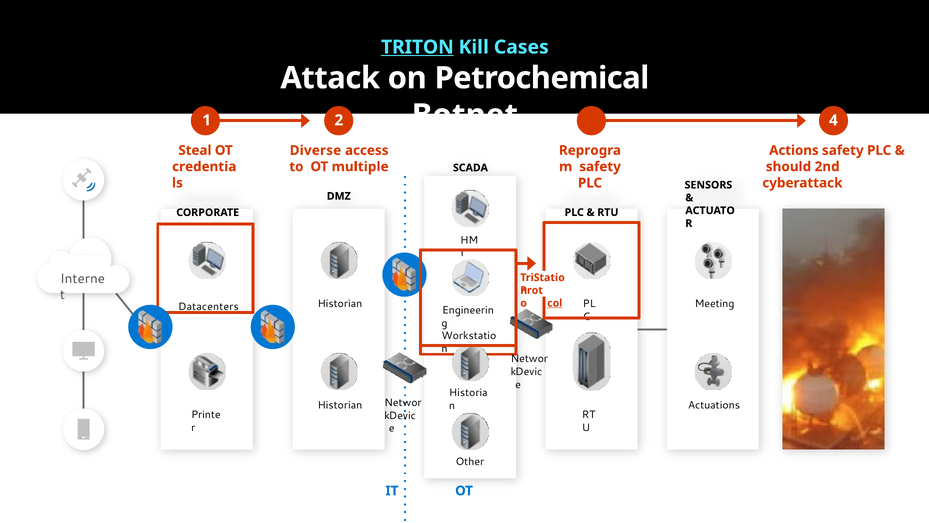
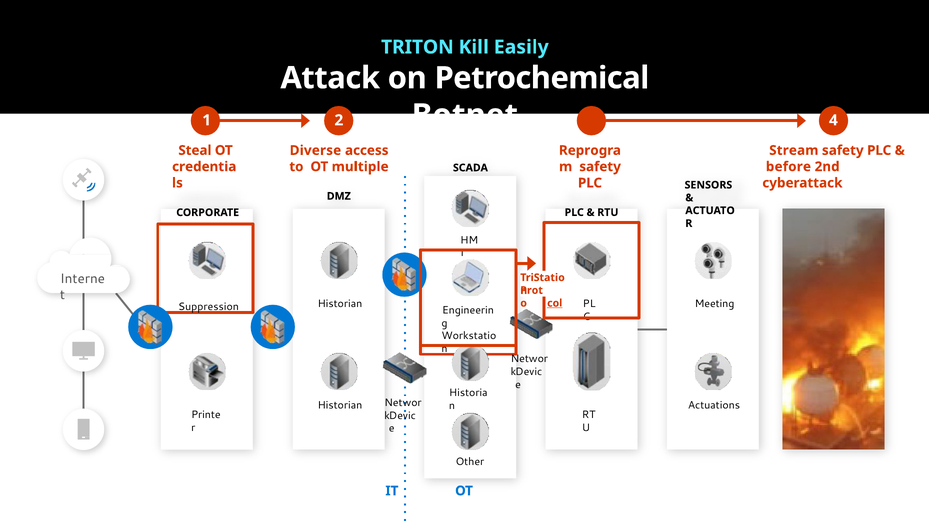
TRITON underline: present -> none
Cases: Cases -> Easily
Actions: Actions -> Stream
should: should -> before
Datacenters: Datacenters -> Suppression
